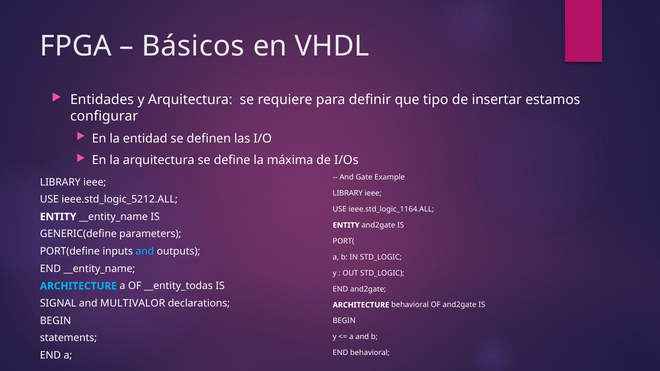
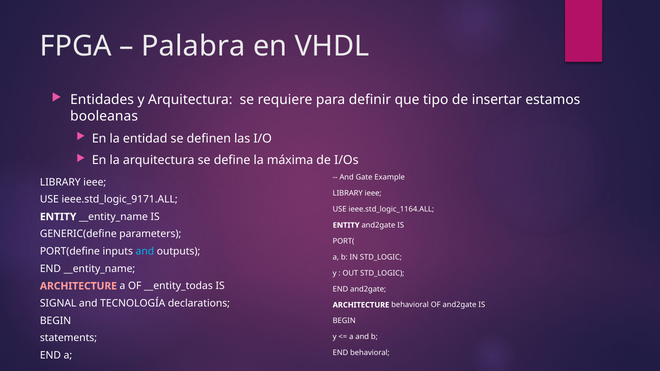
Básicos: Básicos -> Palabra
configurar: configurar -> booleanas
ieee.std_logic_5212.ALL: ieee.std_logic_5212.ALL -> ieee.std_logic_9171.ALL
ARCHITECTURE at (78, 286) colour: light blue -> pink
MULTIVALOR: MULTIVALOR -> TECNOLOGÍA
